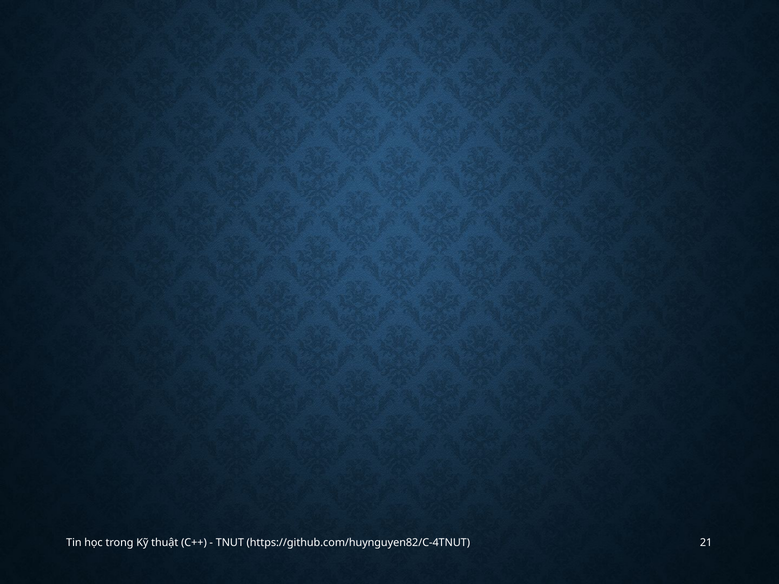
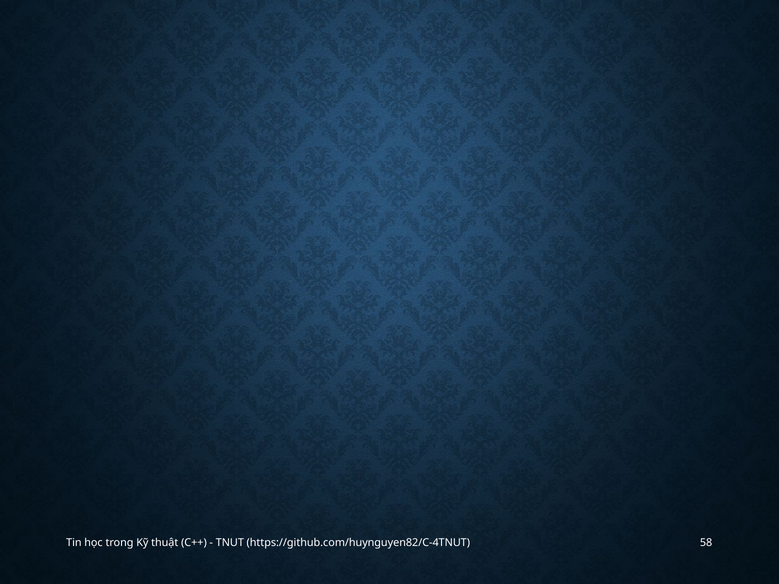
21: 21 -> 58
